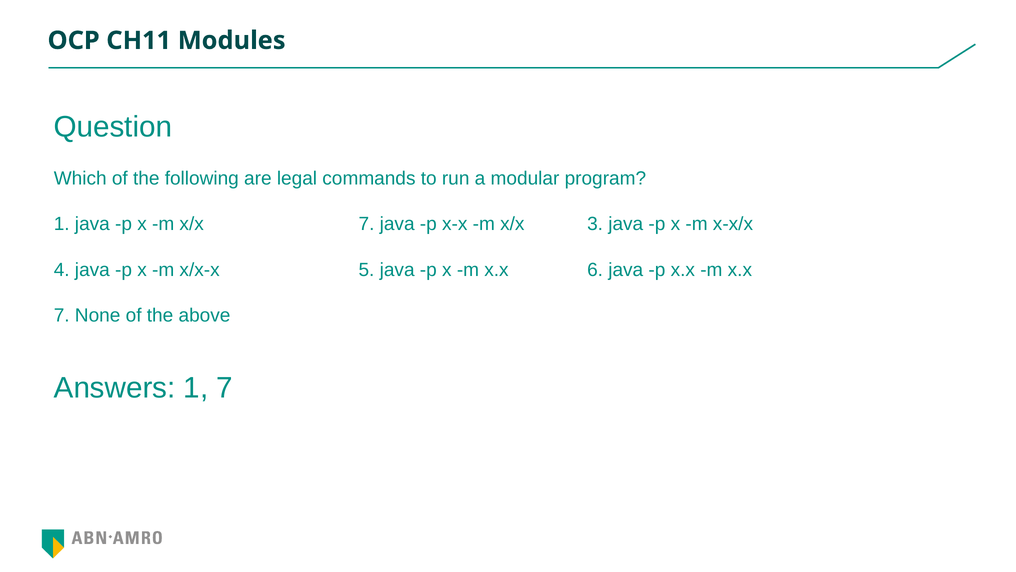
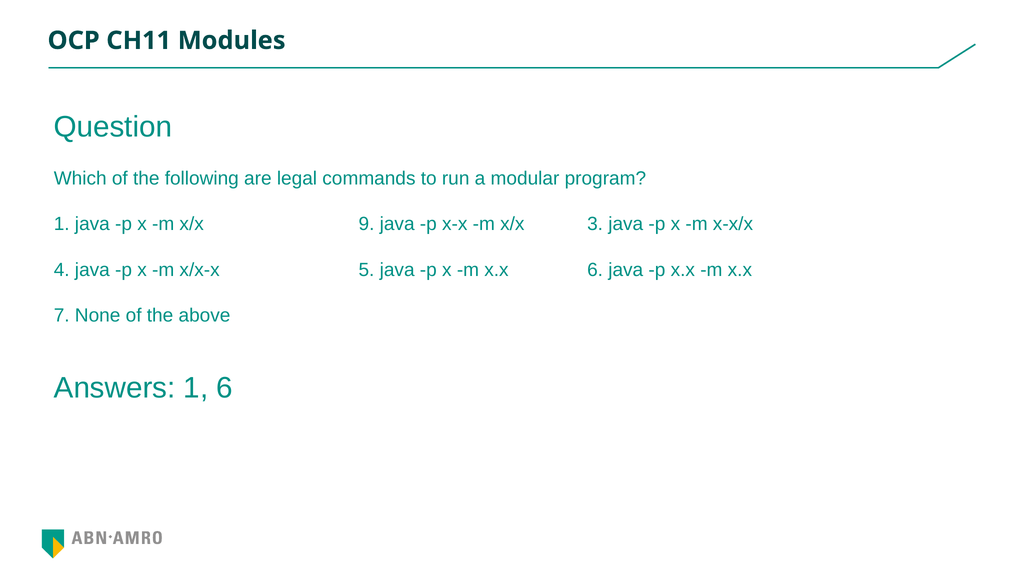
x/x 7: 7 -> 9
1 7: 7 -> 6
